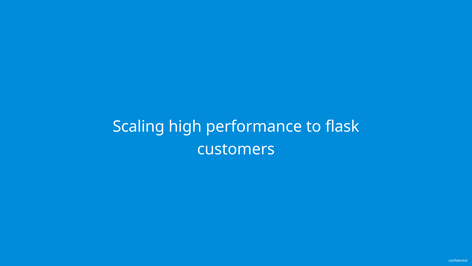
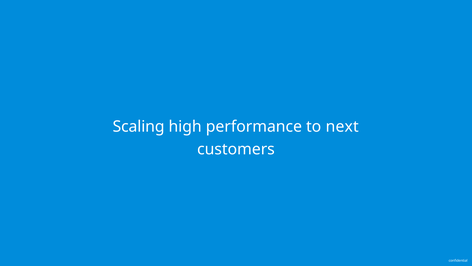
flask: flask -> next
